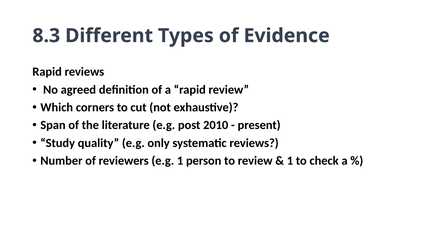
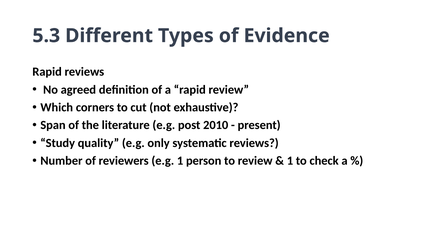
8.3: 8.3 -> 5.3
